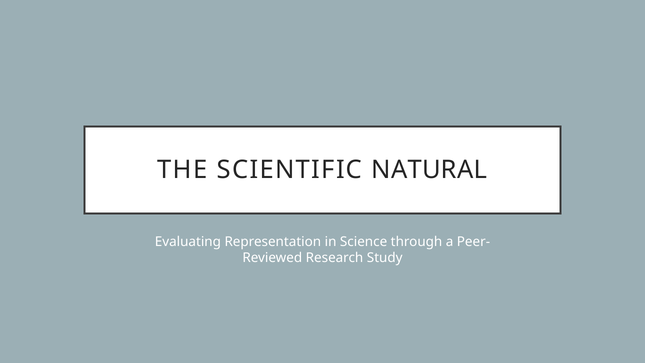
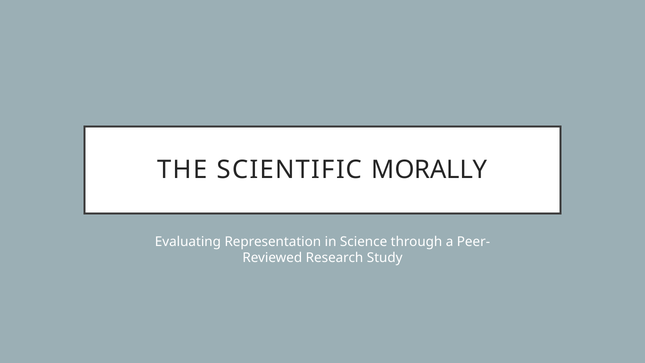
NATURAL: NATURAL -> MORALLY
